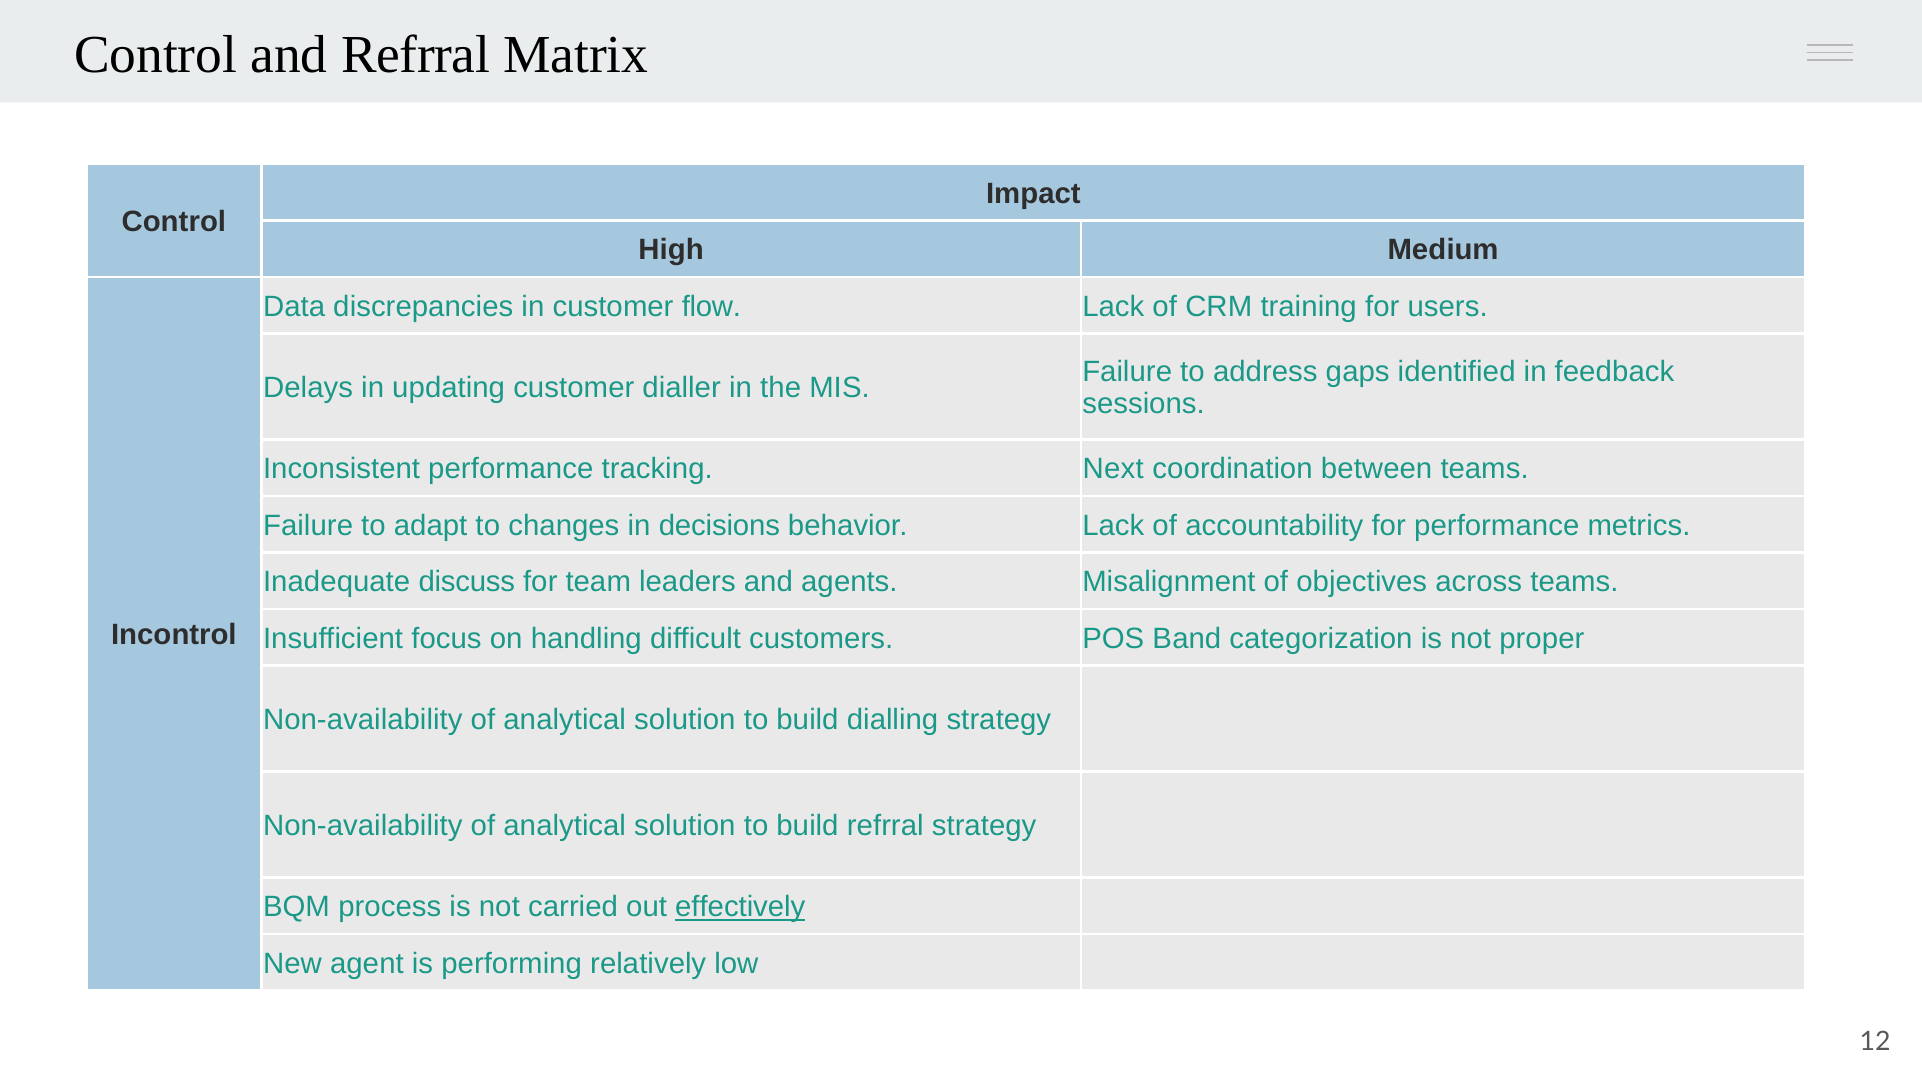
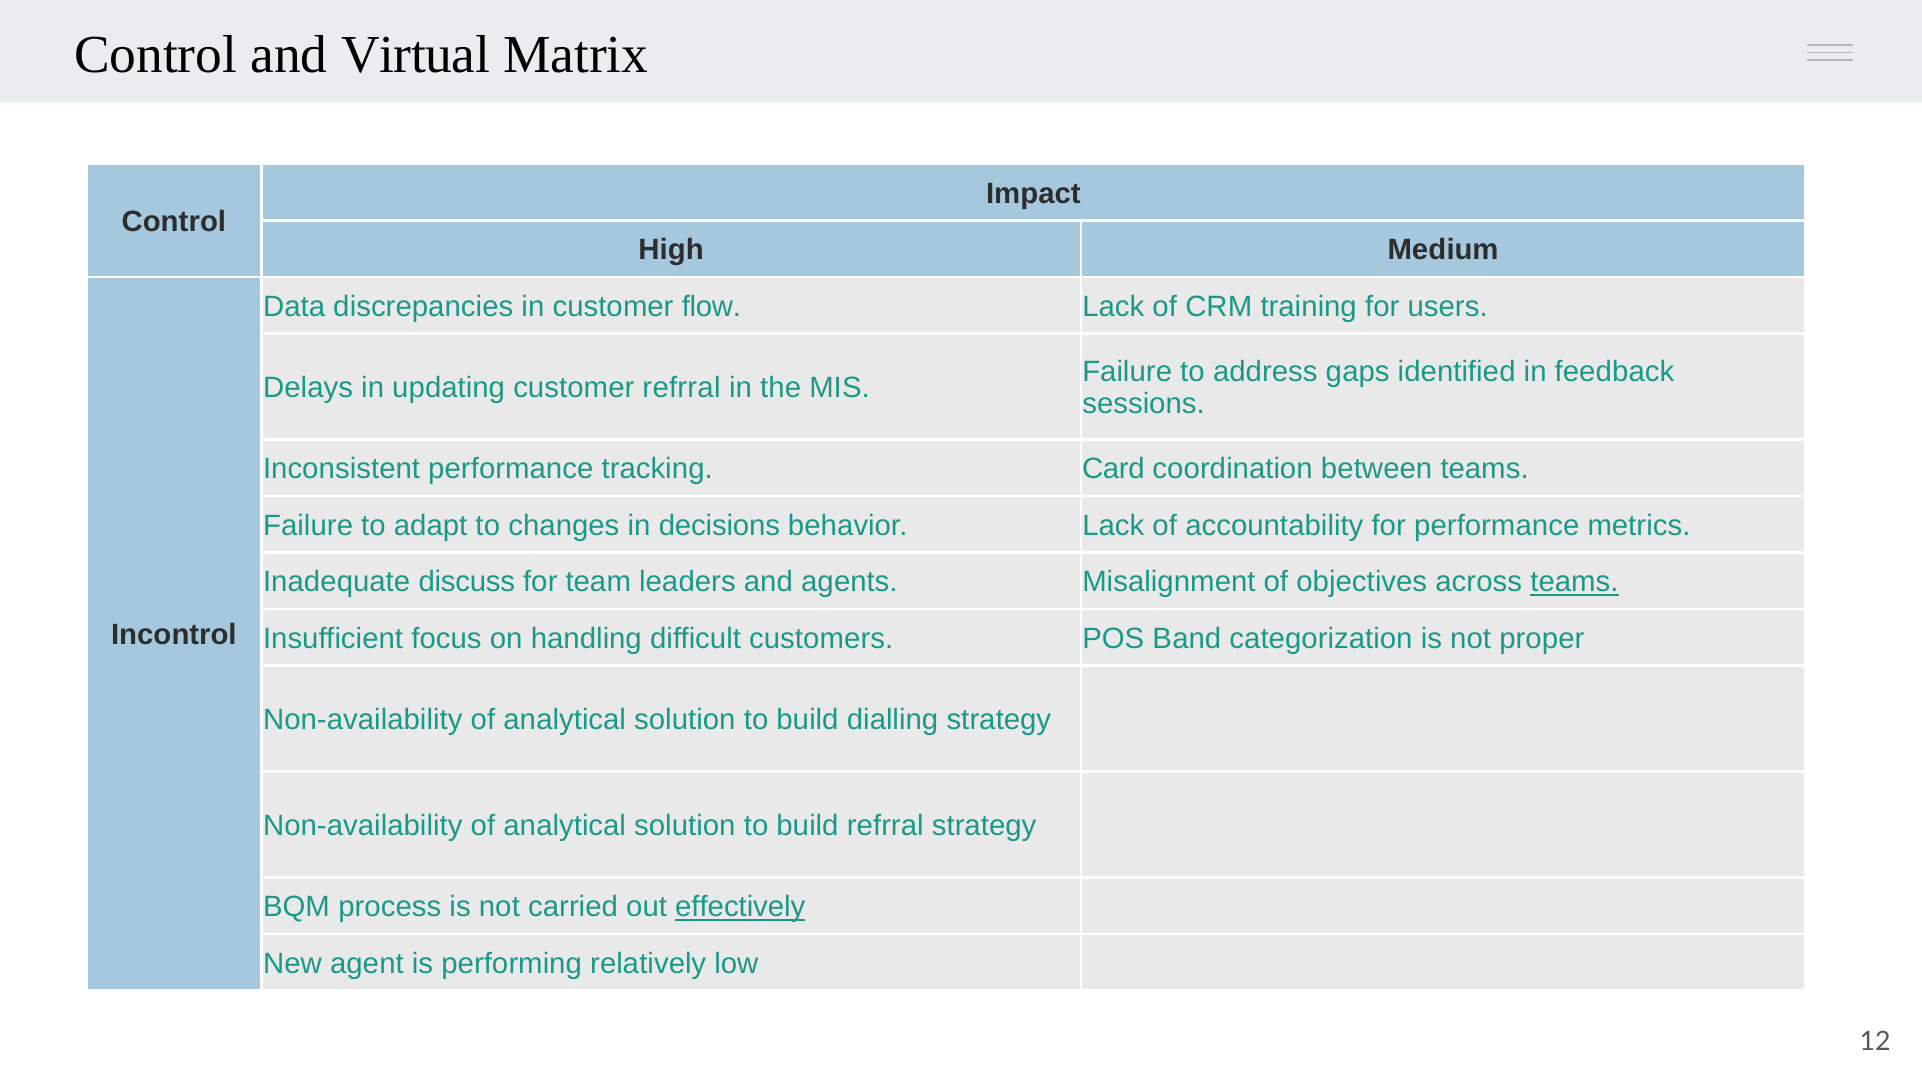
and Refrral: Refrral -> Virtual
customer dialler: dialler -> refrral
Next: Next -> Card
teams at (1574, 582) underline: none -> present
